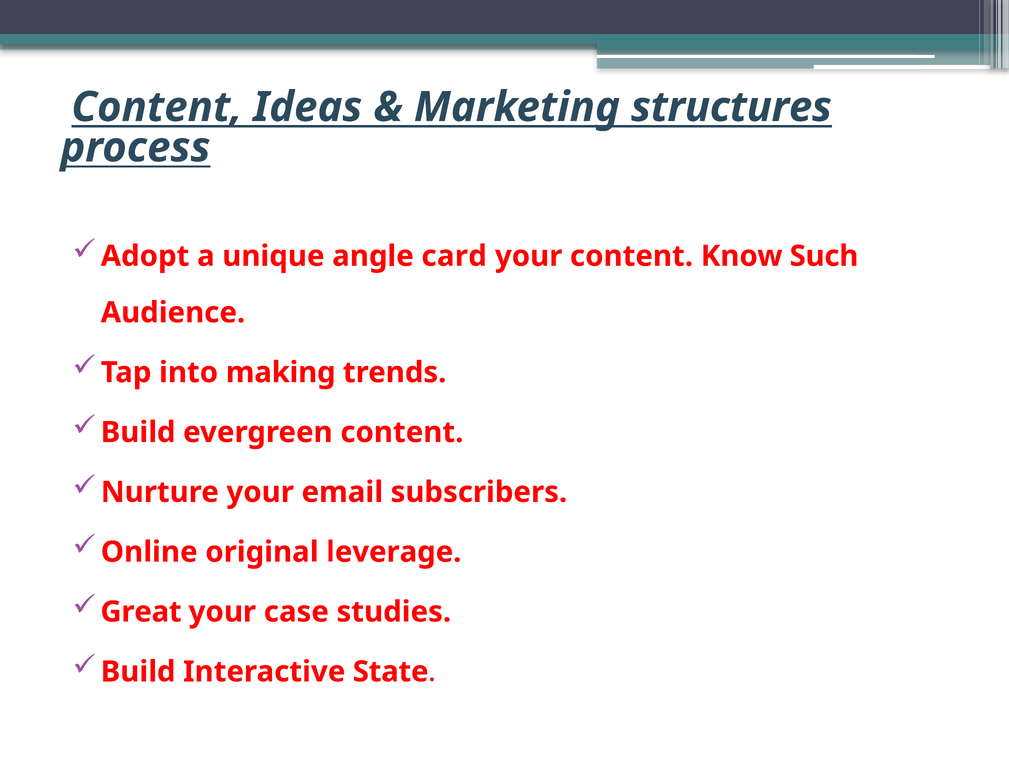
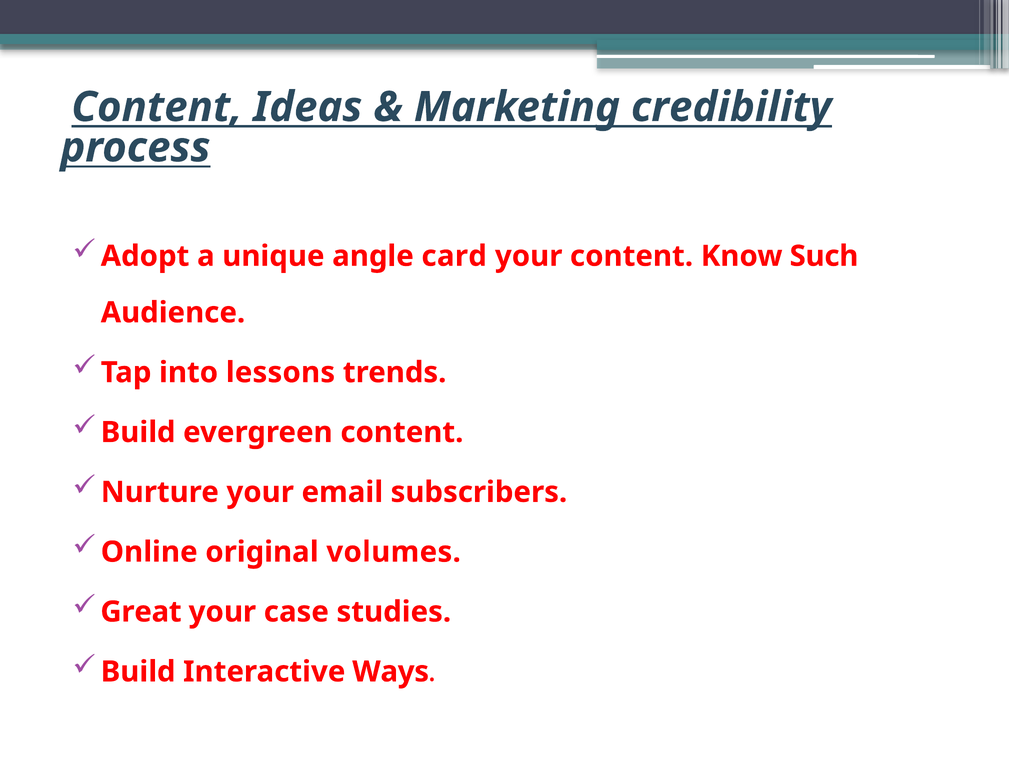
structures: structures -> credibility
making: making -> lessons
leverage: leverage -> volumes
State: State -> Ways
